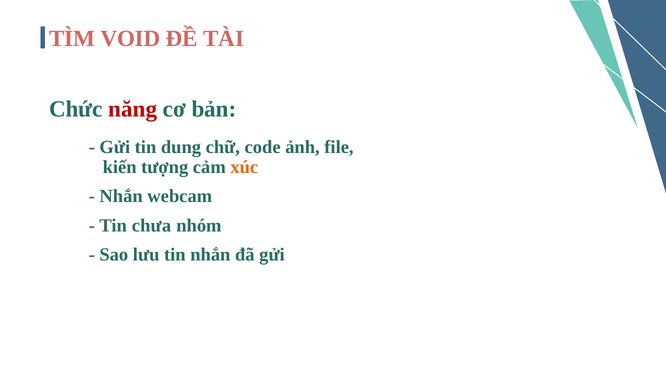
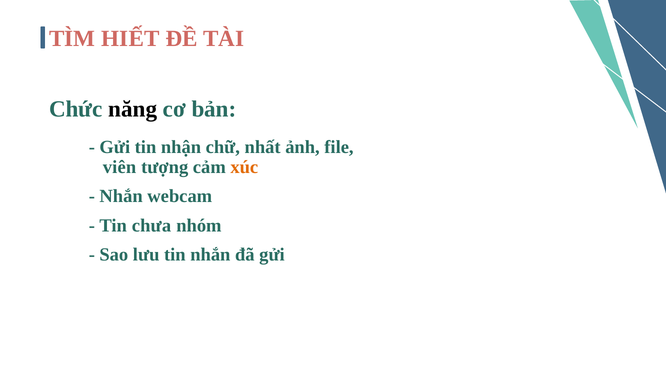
VOID: VOID -> HIẾT
năng colour: red -> black
dung: dung -> nhận
code: code -> nhất
kiến: kiến -> viên
